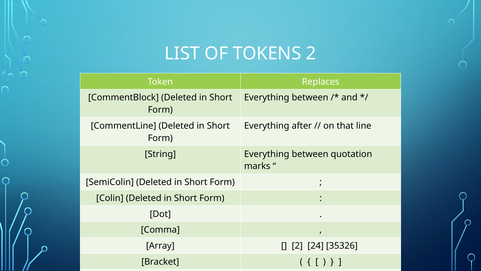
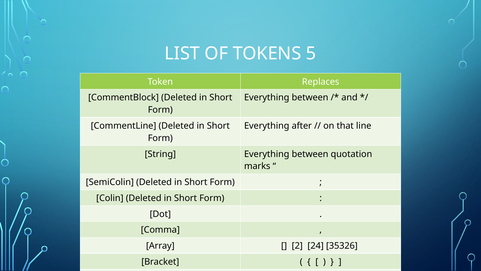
TOKENS 2: 2 -> 5
